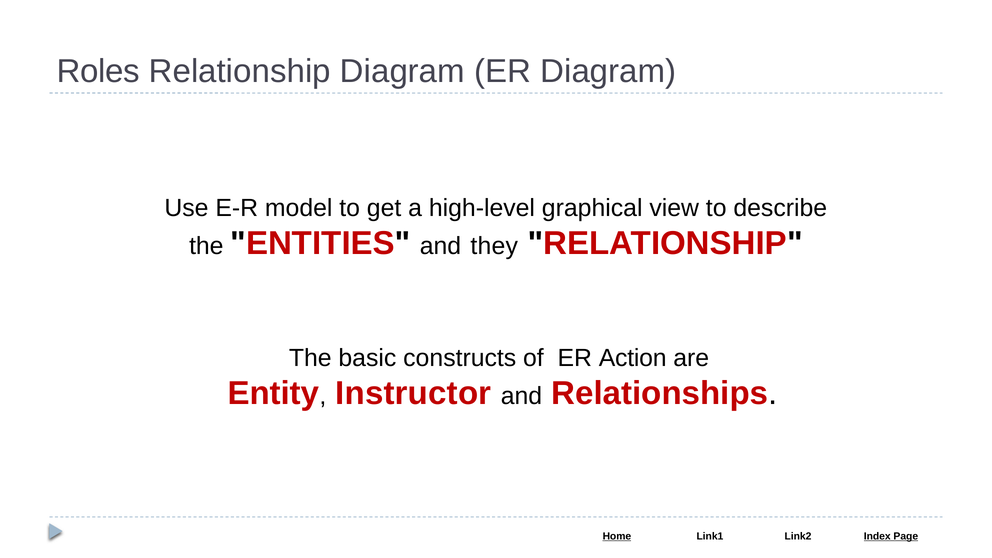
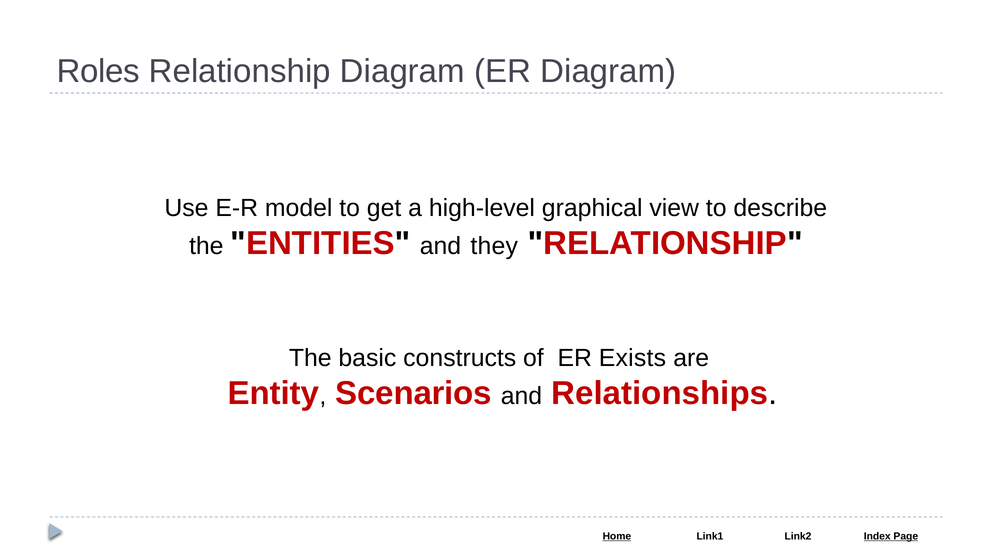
Action: Action -> Exists
Instructor: Instructor -> Scenarios
